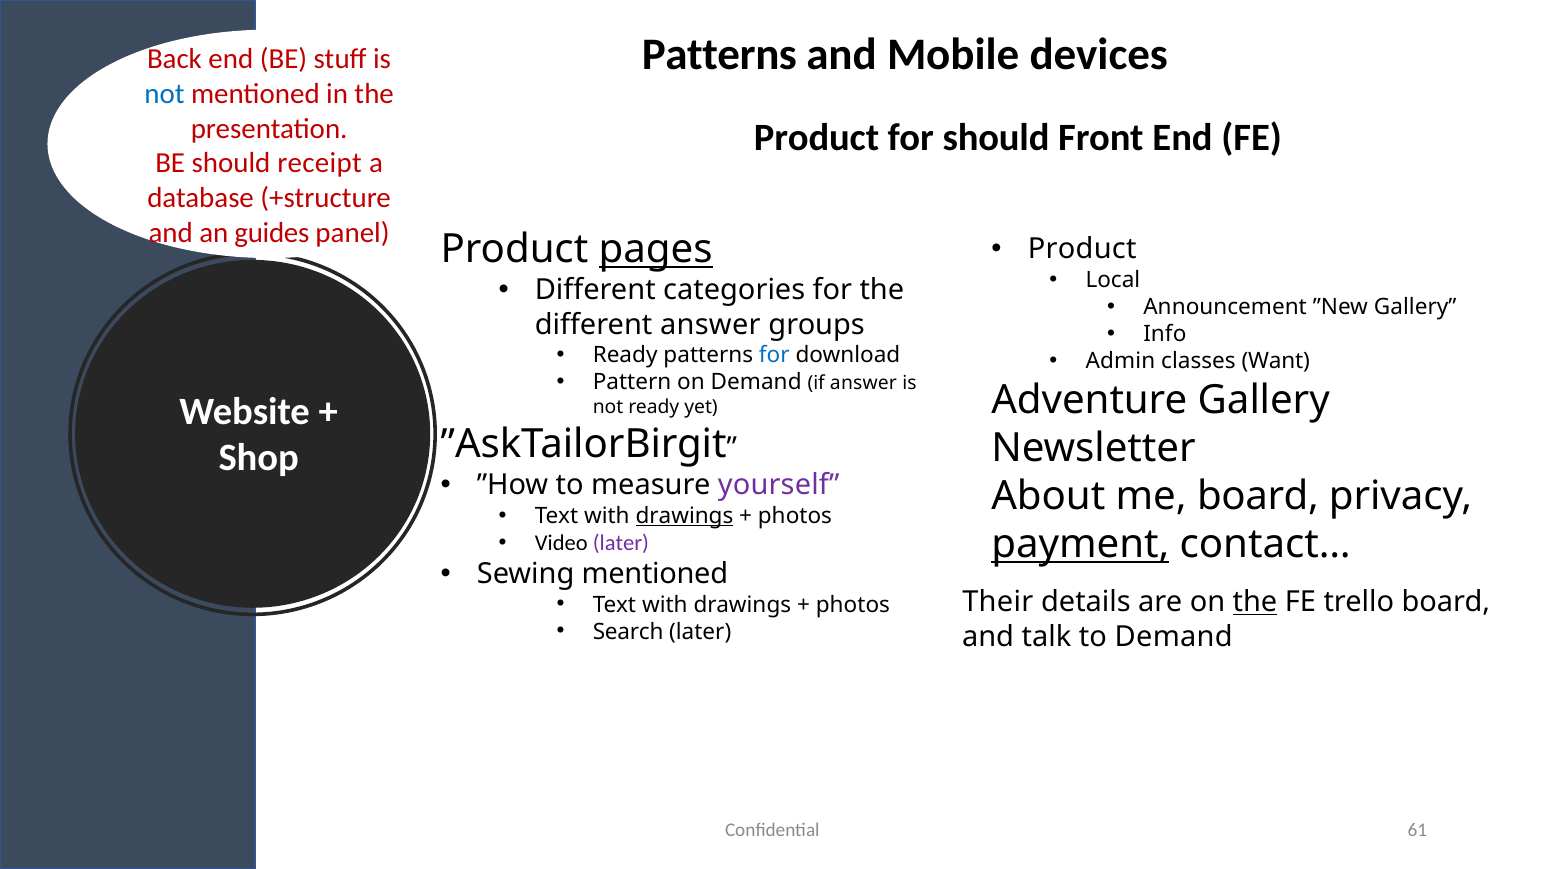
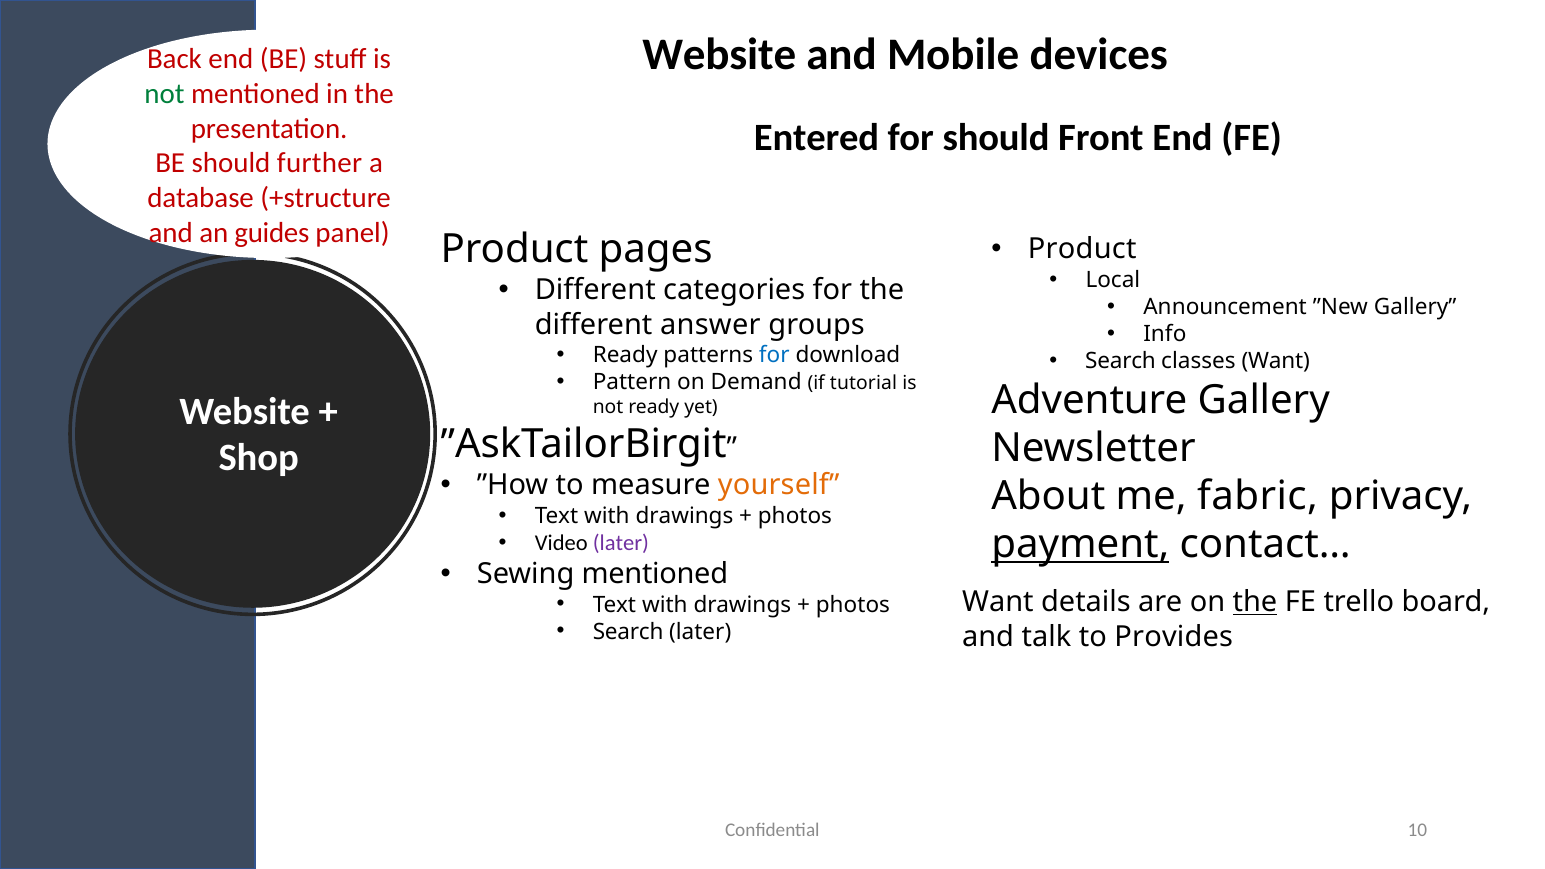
Patterns at (719, 55): Patterns -> Website
not at (164, 94) colour: blue -> green
Product at (817, 137): Product -> Entered
receipt: receipt -> further
pages underline: present -> none
Admin at (1120, 361): Admin -> Search
if answer: answer -> tutorial
yourself colour: purple -> orange
me board: board -> fabric
drawings at (684, 516) underline: present -> none
Their at (998, 602): Their -> Want
to Demand: Demand -> Provides
61: 61 -> 10
